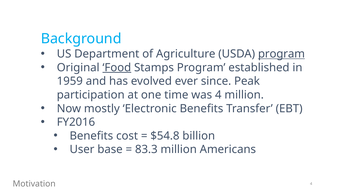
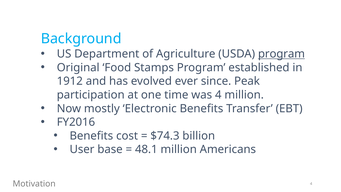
Food underline: present -> none
1959: 1959 -> 1912
$54.8: $54.8 -> $74.3
83.3: 83.3 -> 48.1
